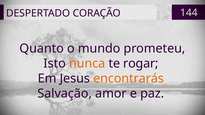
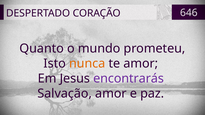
144: 144 -> 646
te rogar: rogar -> amor
encontrarás colour: orange -> purple
